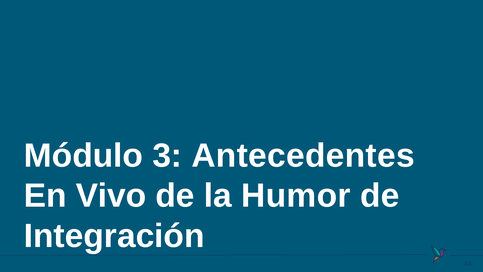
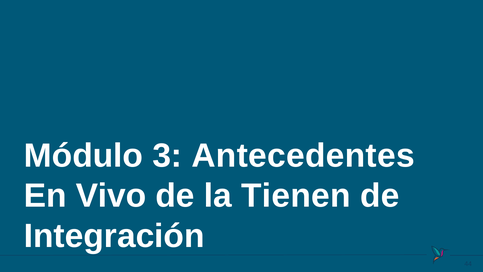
Humor: Humor -> Tienen
